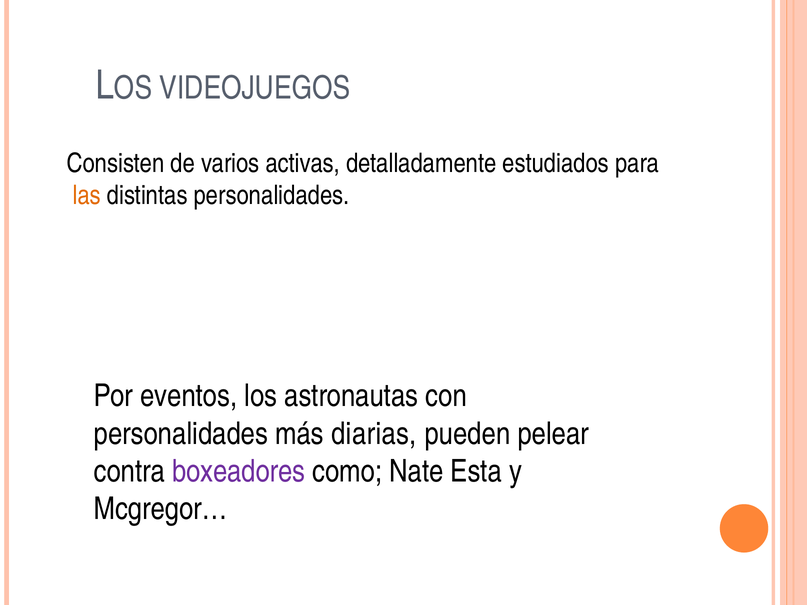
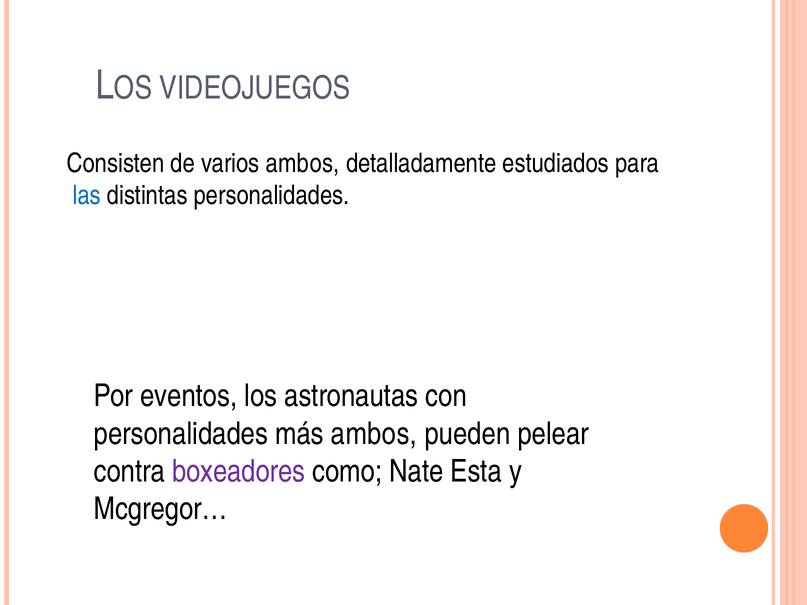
varios activas: activas -> ambos
las colour: orange -> blue
más diarias: diarias -> ambos
